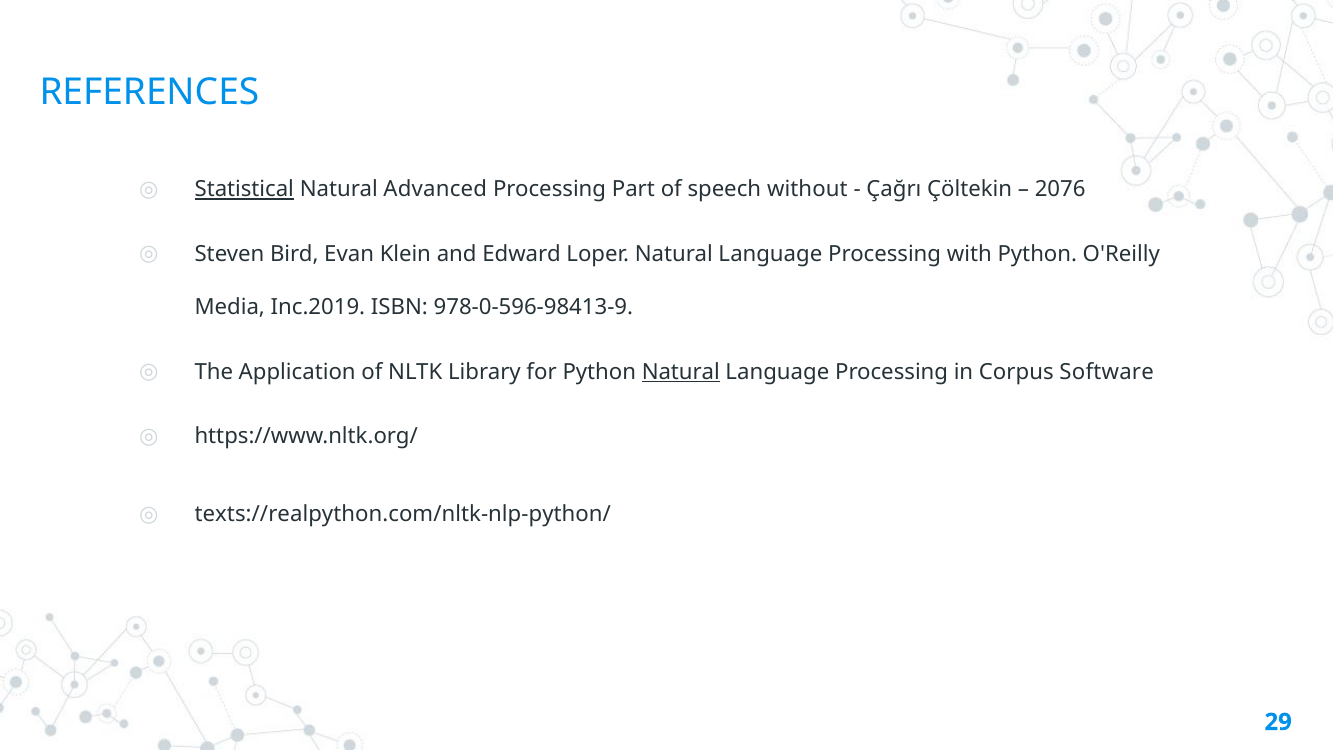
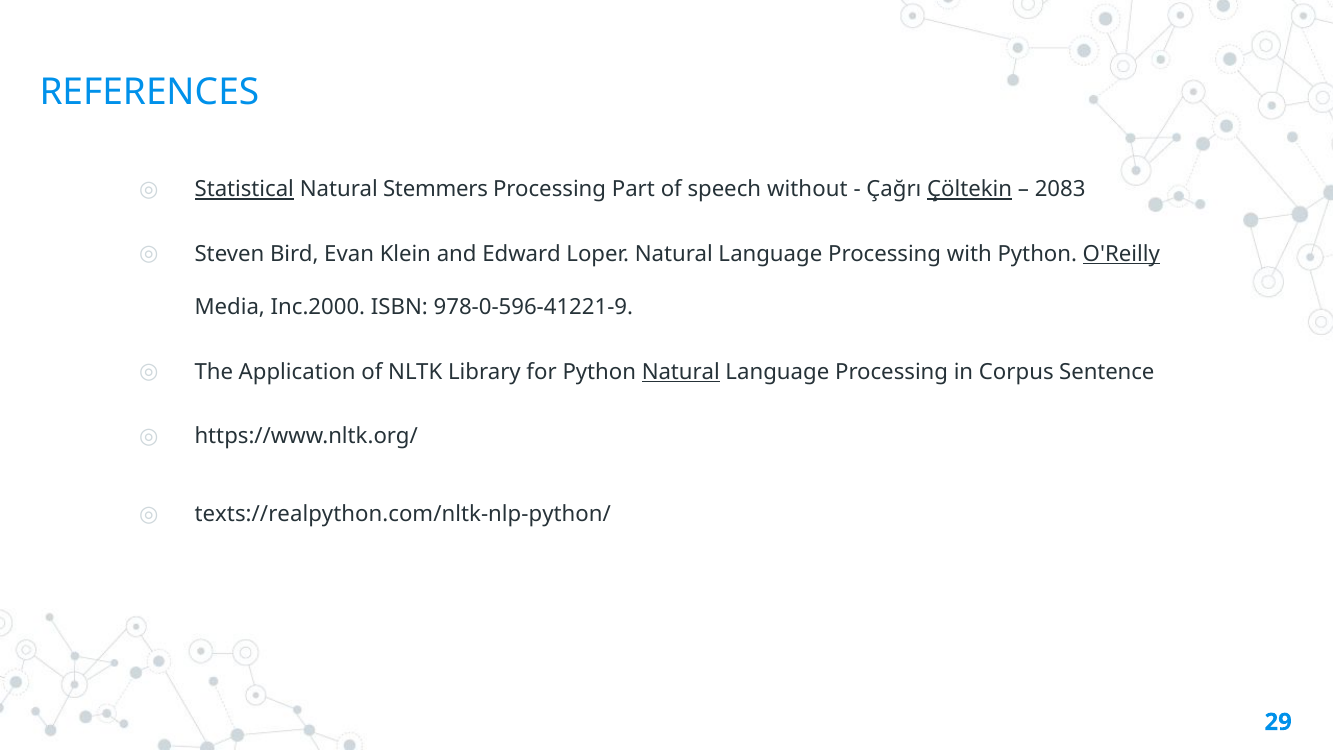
Advanced: Advanced -> Stemmers
Çöltekin underline: none -> present
2076: 2076 -> 2083
O'Reilly underline: none -> present
Inc.2019: Inc.2019 -> Inc.2000
978-0-596-98413-9: 978-0-596-98413-9 -> 978-0-596-41221-9
Software: Software -> Sentence
